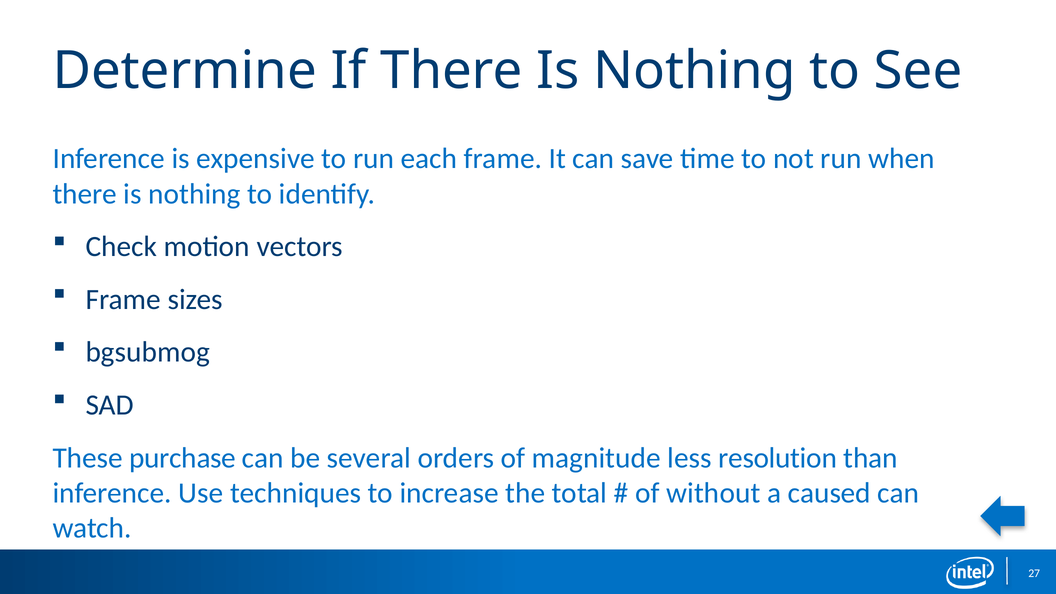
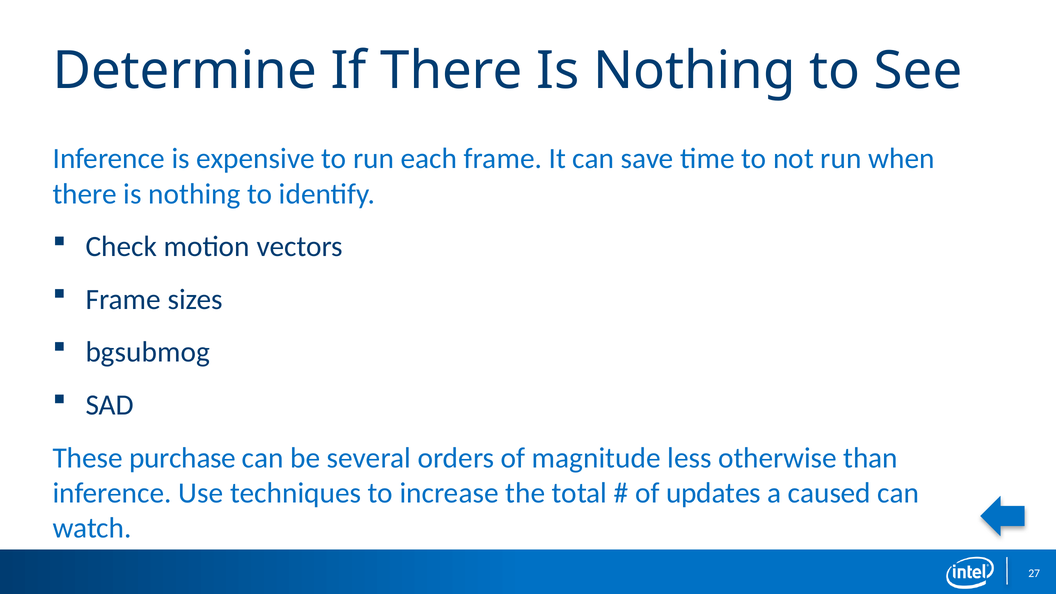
resolution: resolution -> otherwise
without: without -> updates
